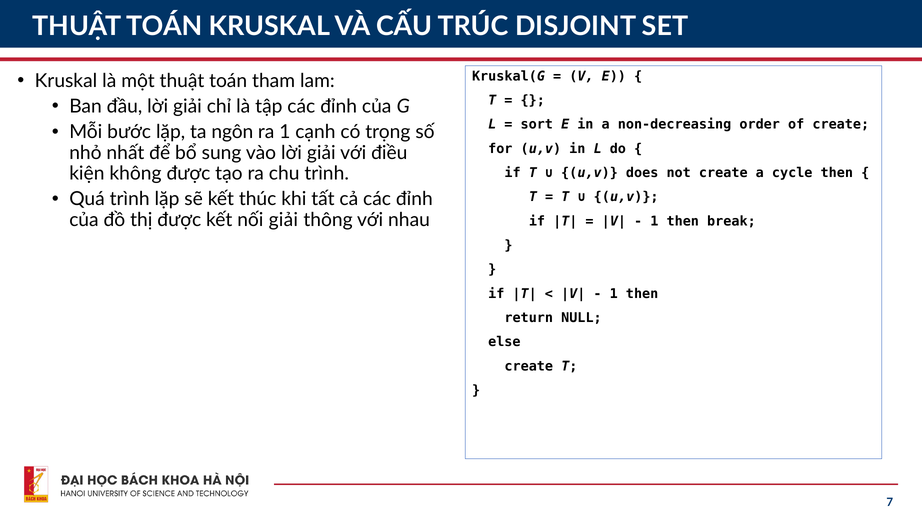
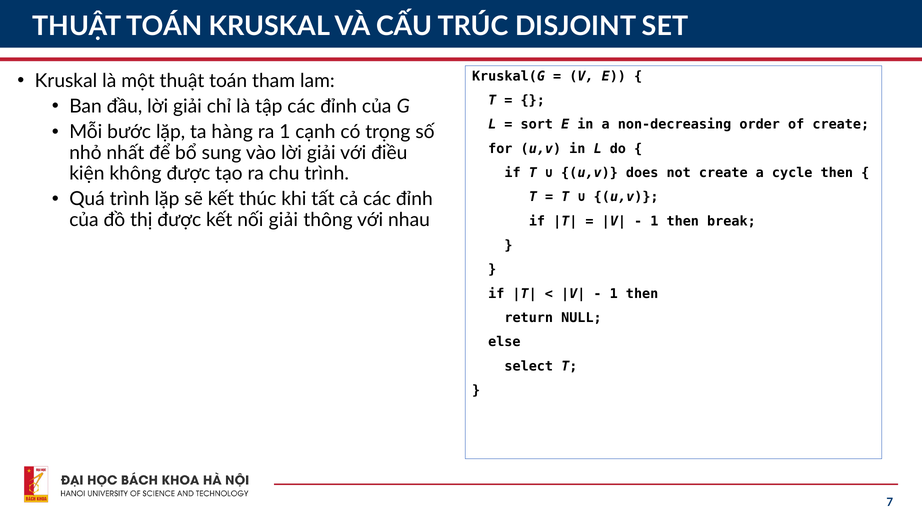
ngôn: ngôn -> hàng
create at (529, 366): create -> select
